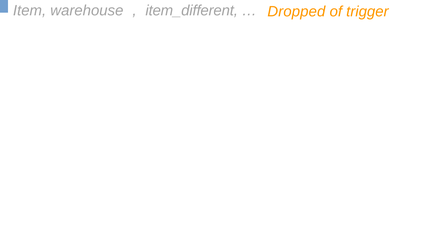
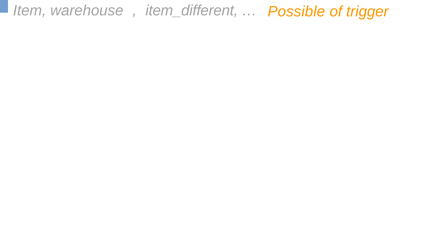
Dropped: Dropped -> Possible
